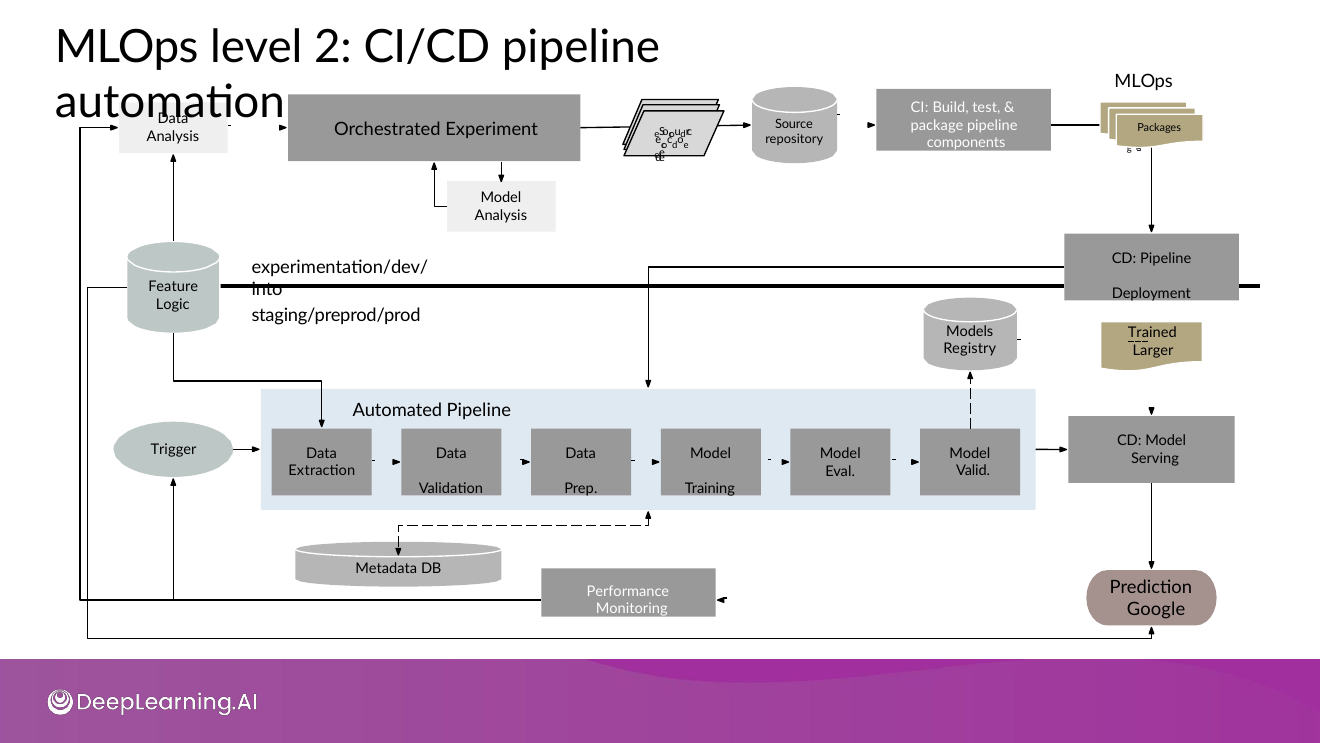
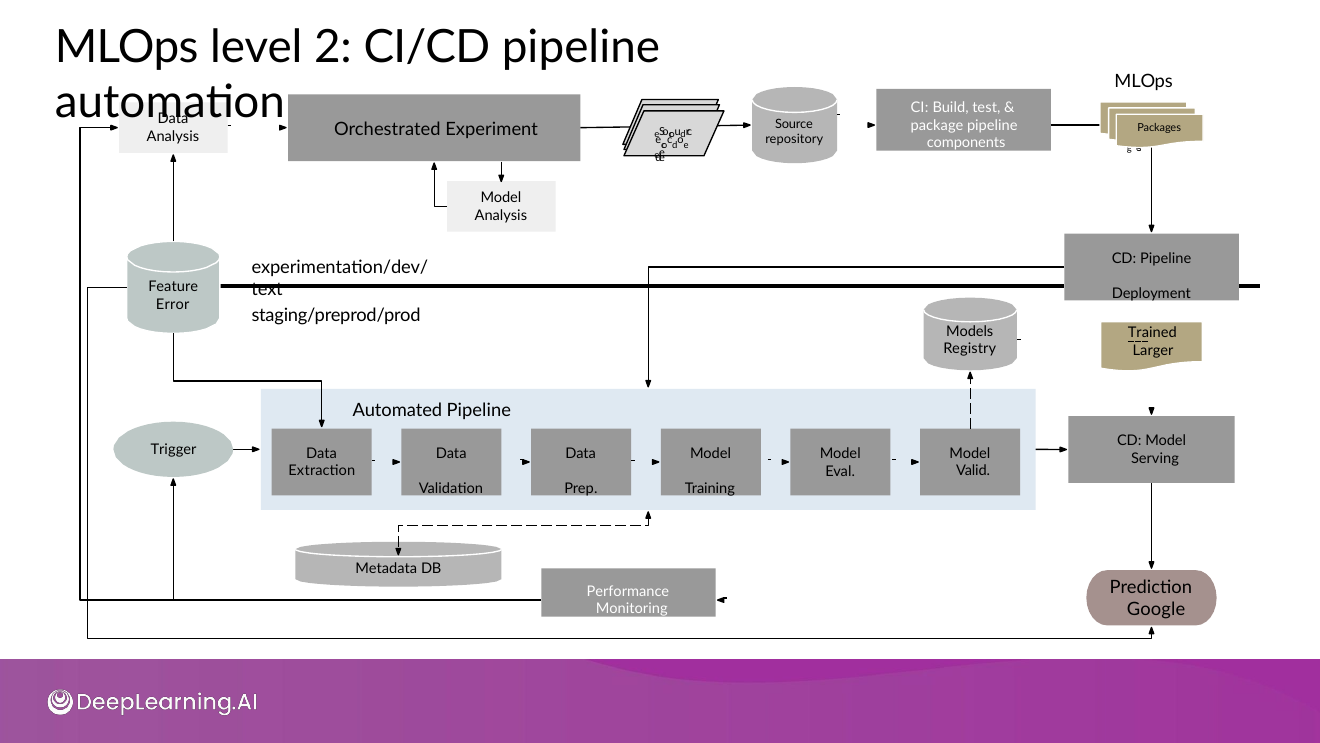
into: into -> text
Logic: Logic -> Error
